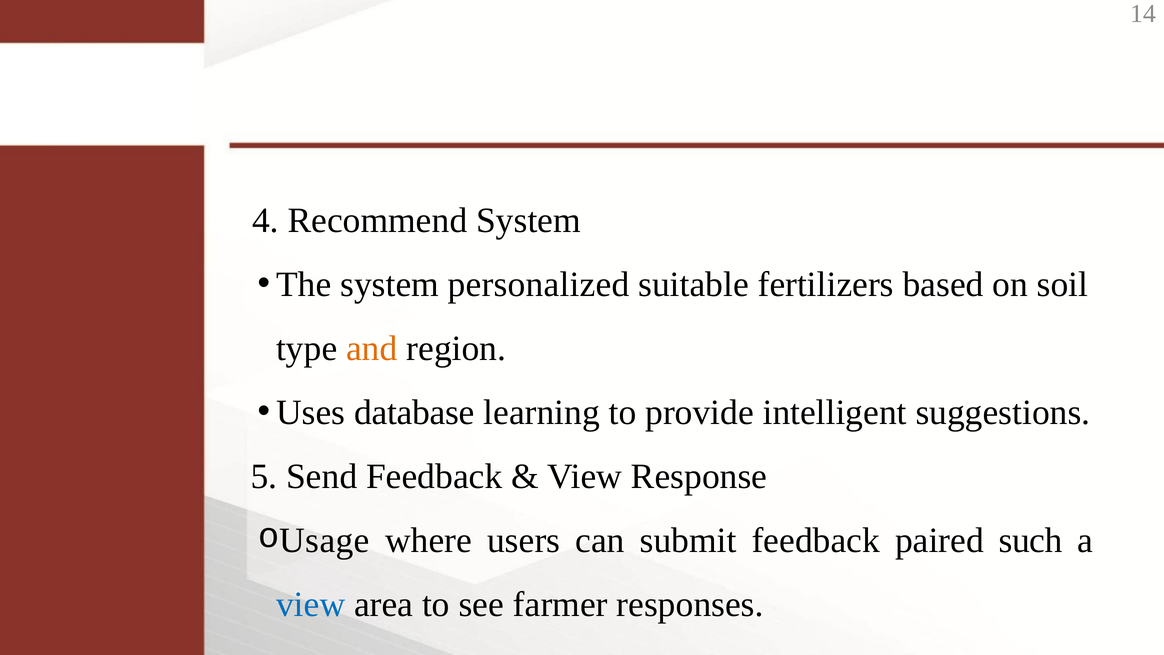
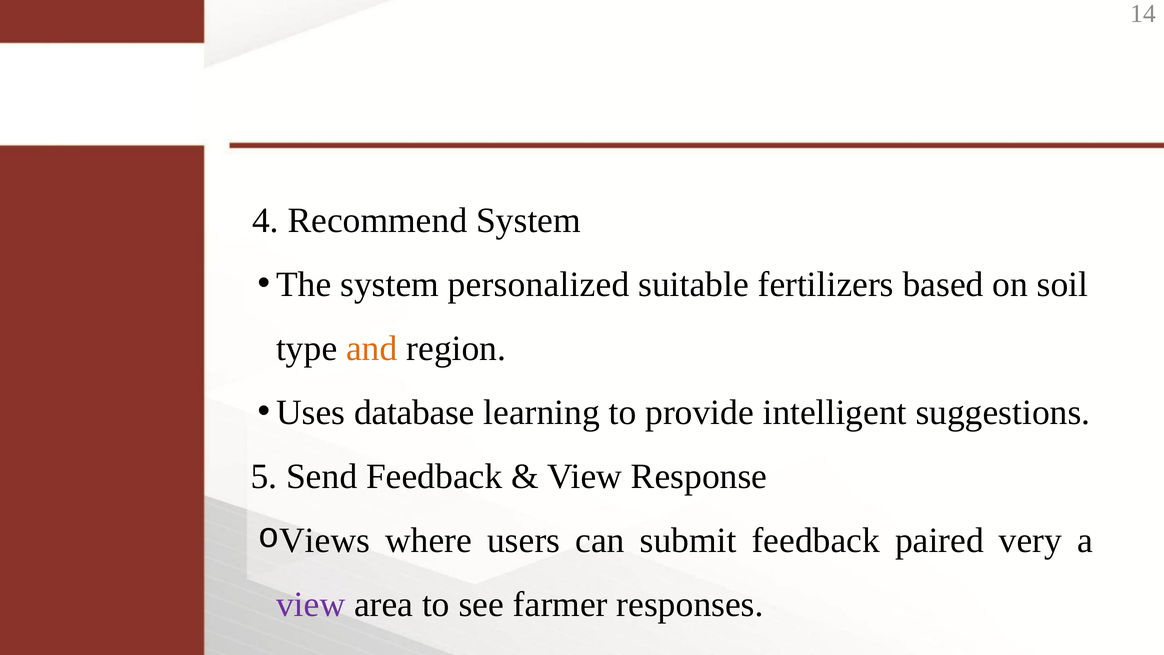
Usage: Usage -> Views
such: such -> very
view at (311, 604) colour: blue -> purple
